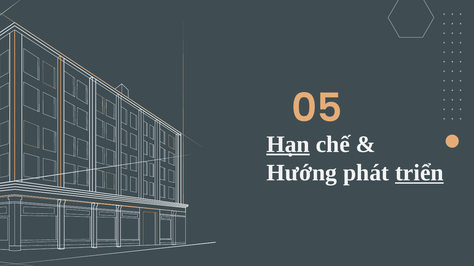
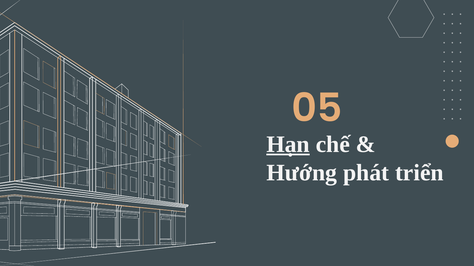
triển underline: present -> none
